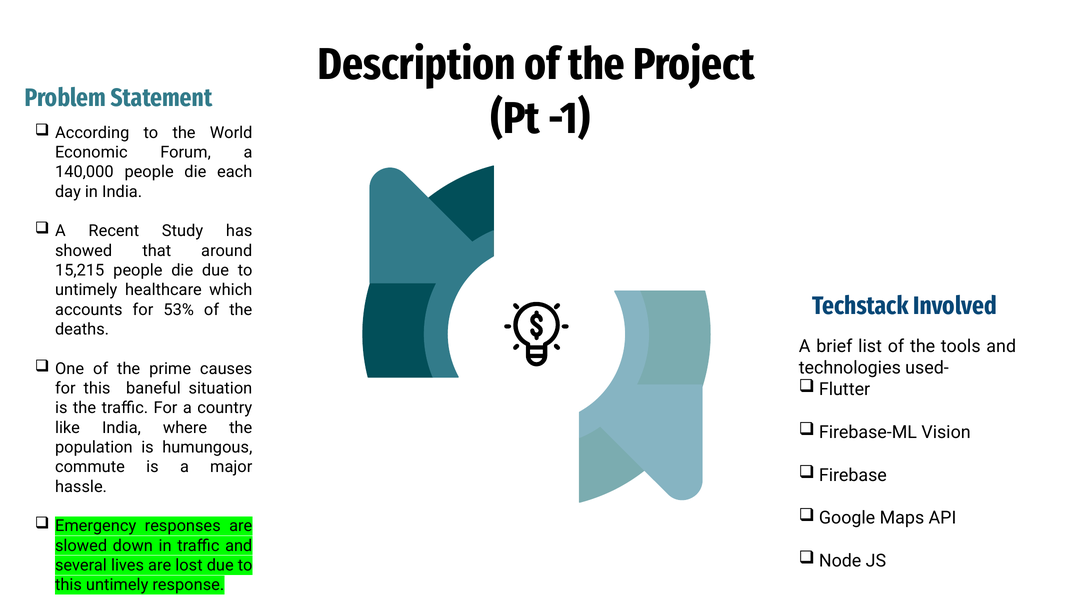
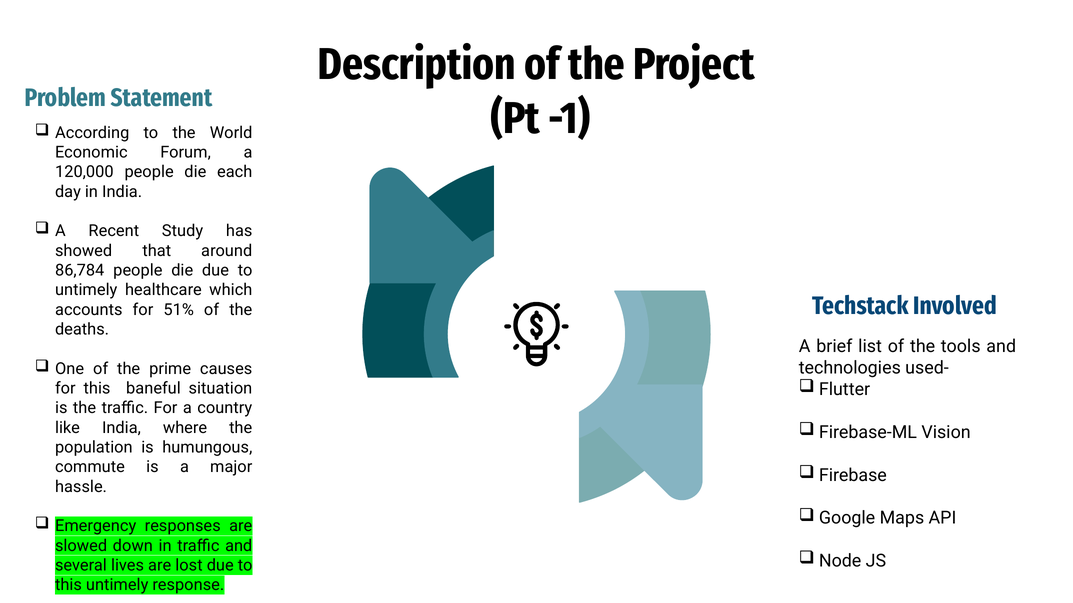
140,000: 140,000 -> 120,000
15,215: 15,215 -> 86,784
53%: 53% -> 51%
